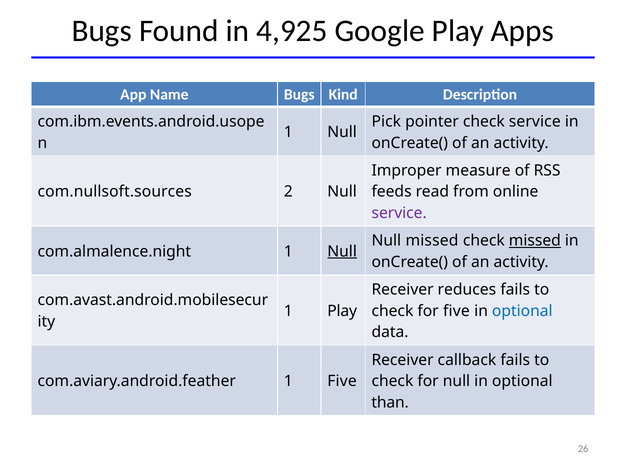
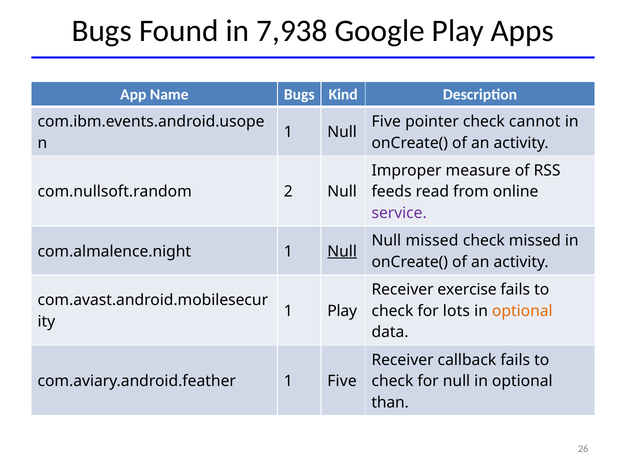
4,925: 4,925 -> 7,938
Pick at (386, 121): Pick -> Five
check service: service -> cannot
com.nullsoft.sources: com.nullsoft.sources -> com.nullsoft.random
missed at (535, 240) underline: present -> none
reduces: reduces -> exercise
for five: five -> lots
optional at (522, 311) colour: blue -> orange
